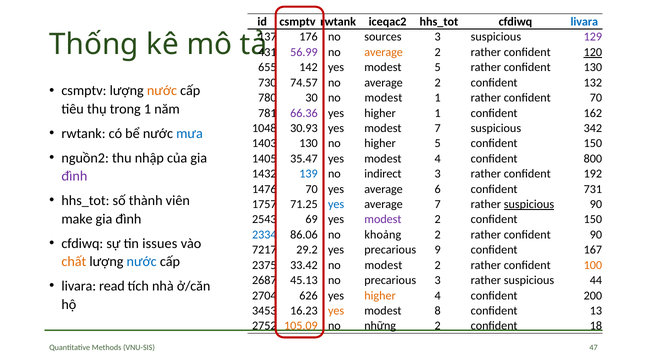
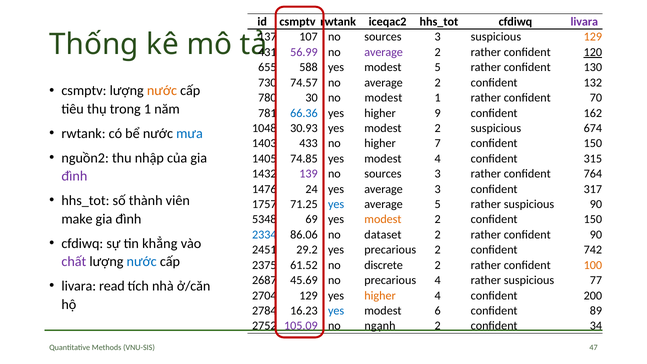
livara at (584, 22) colour: blue -> purple
176: 176 -> 107
129 at (593, 37) colour: purple -> orange
average at (384, 52) colour: orange -> purple
142: 142 -> 588
66.36 colour: purple -> blue
higher 1: 1 -> 9
30.93 yes modest 7: 7 -> 2
342: 342 -> 674
1403 130: 130 -> 433
higher 5: 5 -> 7
35.47: 35.47 -> 74.85
800: 800 -> 315
139 colour: blue -> purple
indirect at (383, 174): indirect -> sources
192: 192 -> 764
1476 70: 70 -> 24
average 6: 6 -> 3
731: 731 -> 317
average 7: 7 -> 5
suspicious at (529, 204) underline: present -> none
2543: 2543 -> 5348
modest at (383, 219) colour: purple -> orange
khoảng: khoảng -> dataset
issues: issues -> khẳng
7217: 7217 -> 2451
precarious 9: 9 -> 2
167: 167 -> 742
chất colour: orange -> purple
33.42: 33.42 -> 61.52
modest at (383, 265): modest -> discrete
45.13: 45.13 -> 45.69
precarious 3: 3 -> 4
44: 44 -> 77
2704 626: 626 -> 129
3453: 3453 -> 2784
yes at (336, 311) colour: orange -> blue
8: 8 -> 6
13: 13 -> 89
105.09 colour: orange -> purple
những: những -> ngạnh
18: 18 -> 34
